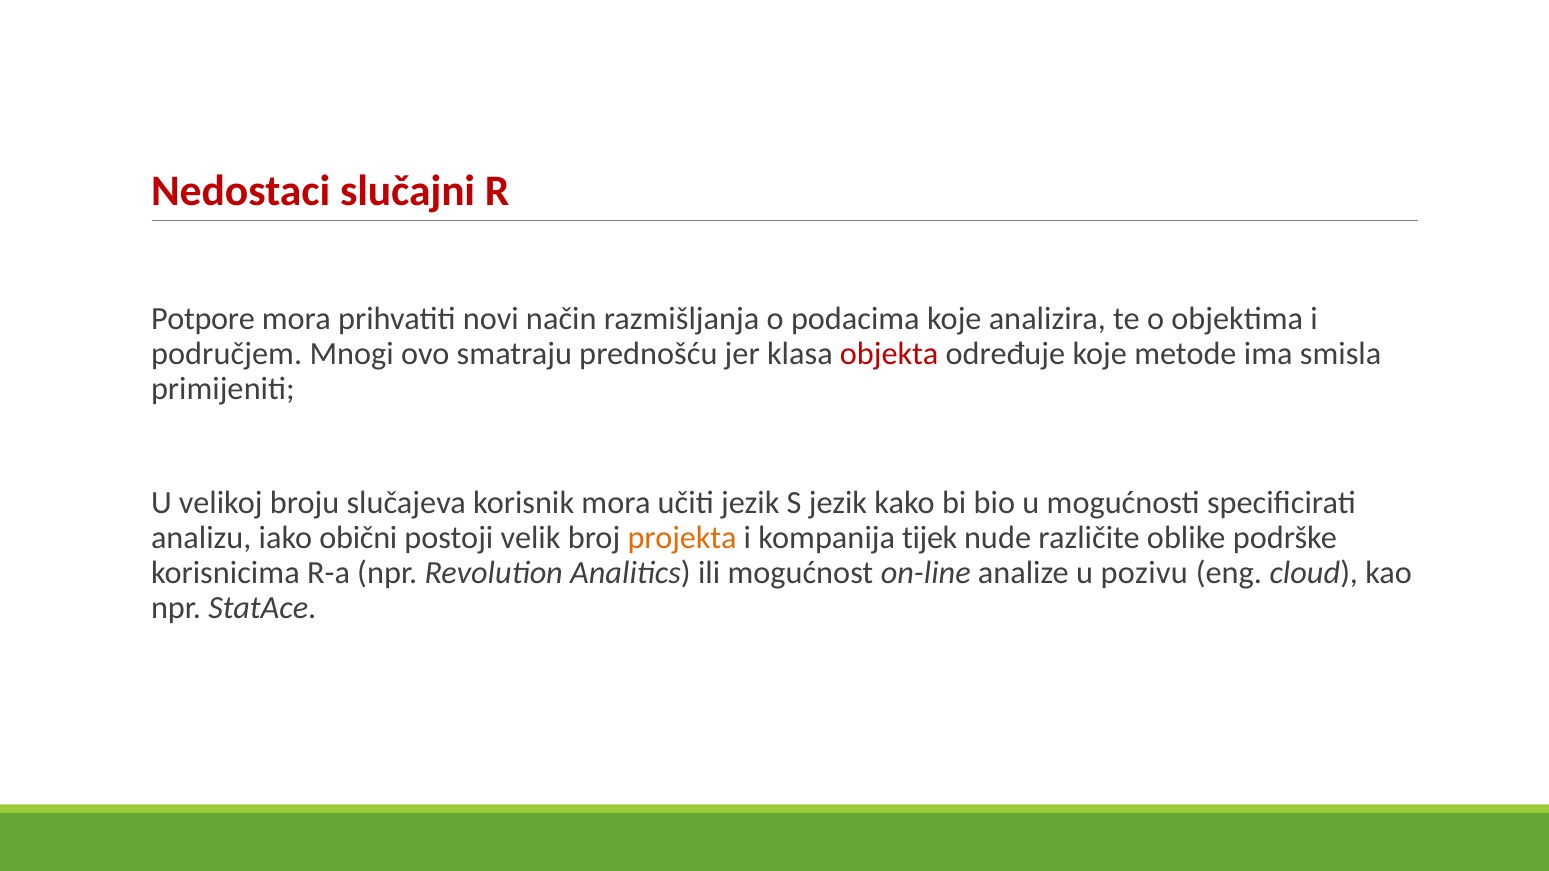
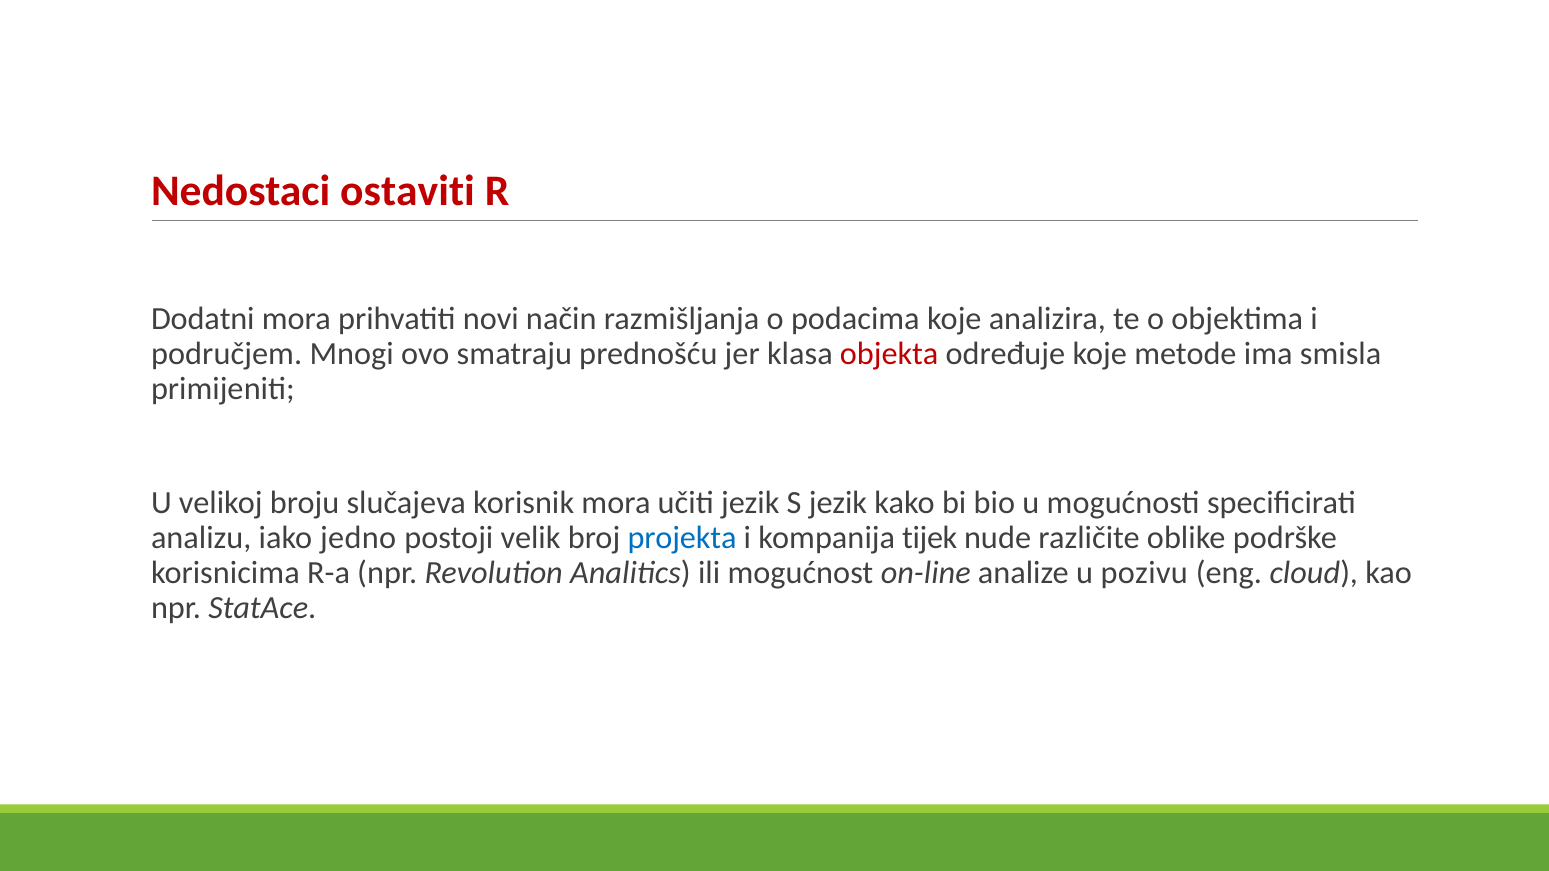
slučajni: slučajni -> ostaviti
Potpore: Potpore -> Dodatni
obični: obični -> jedno
projekta colour: orange -> blue
